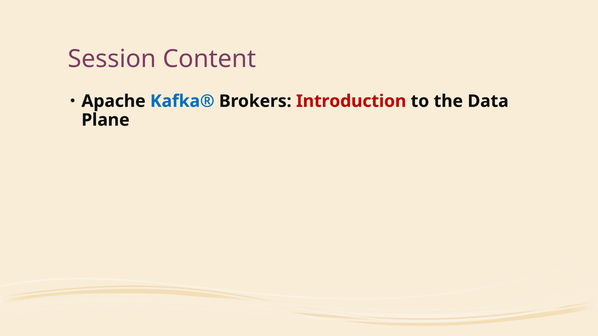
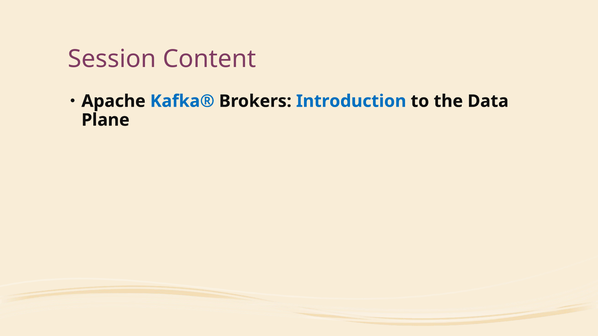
Introduction colour: red -> blue
